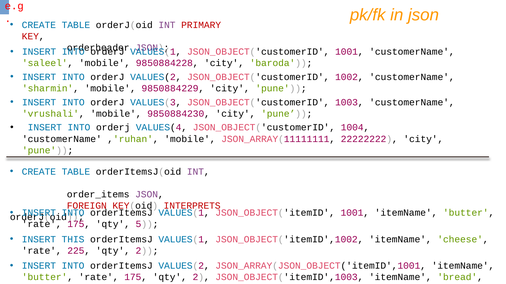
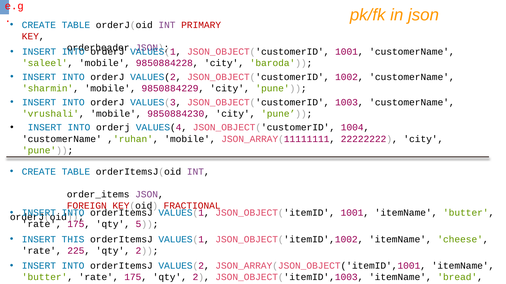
INTERPRETS: INTERPRETS -> FRACTIONAL
